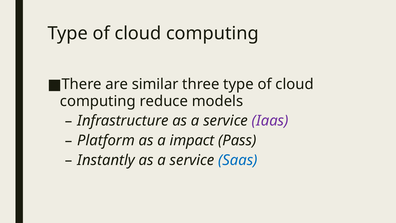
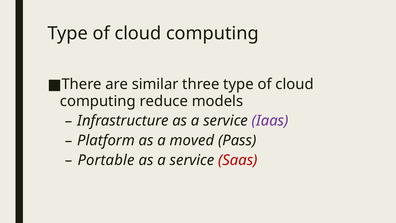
impact: impact -> moved
Instantly: Instantly -> Portable
Saas colour: blue -> red
